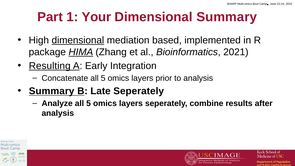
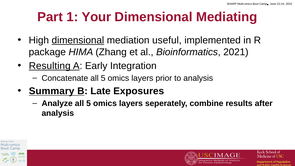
Dimensional Summary: Summary -> Mediating
based: based -> useful
HIMA underline: present -> none
Late Seperately: Seperately -> Exposures
